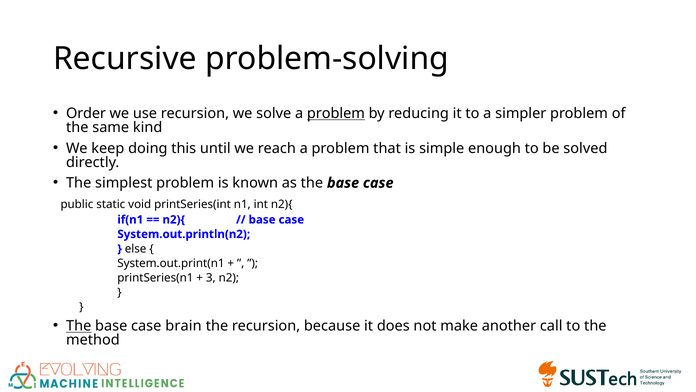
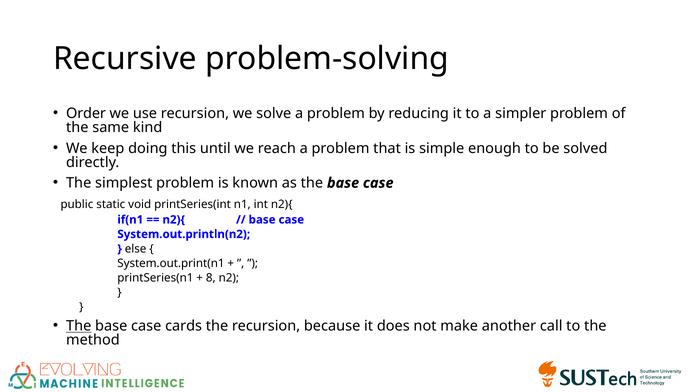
problem at (336, 113) underline: present -> none
3: 3 -> 8
brain: brain -> cards
